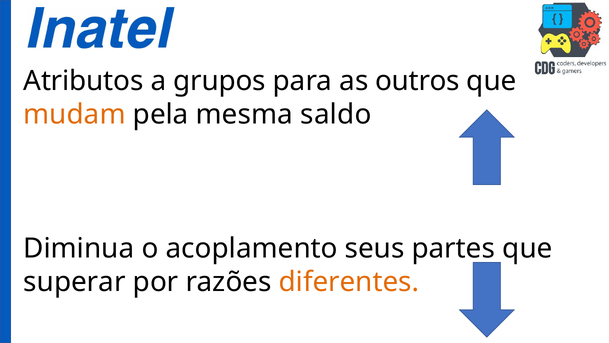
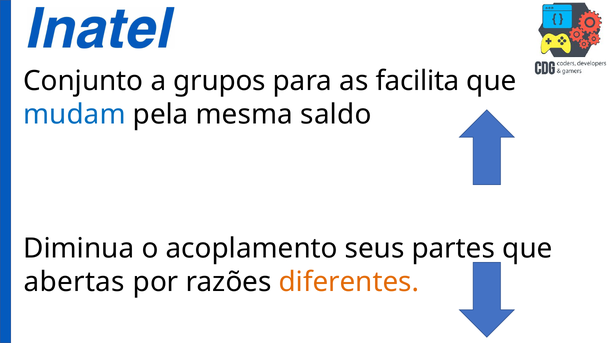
Atributos: Atributos -> Conjunto
outros: outros -> facilita
mudam colour: orange -> blue
superar: superar -> abertas
